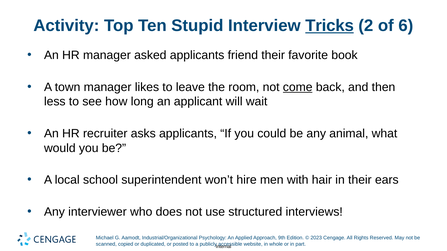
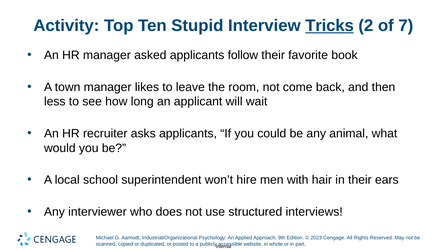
6: 6 -> 7
friend: friend -> follow
come underline: present -> none
